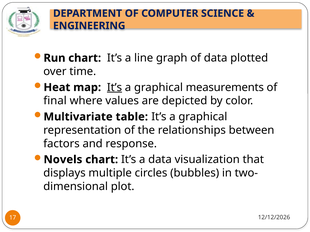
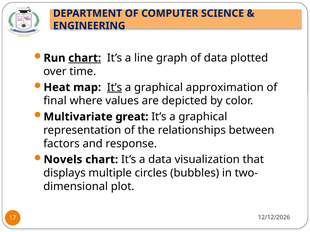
chart at (85, 58) underline: none -> present
measurements: measurements -> approximation
table: table -> great
